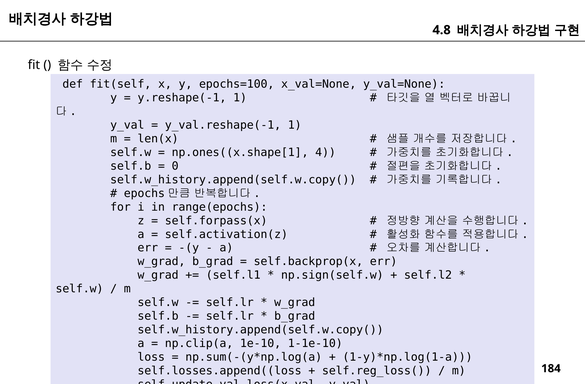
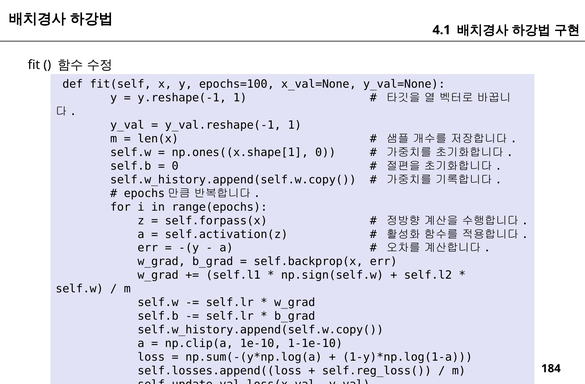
4.8: 4.8 -> 4.1
np.ones((x.shape[1 4: 4 -> 0
